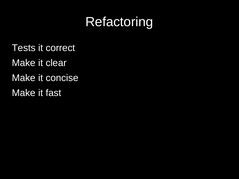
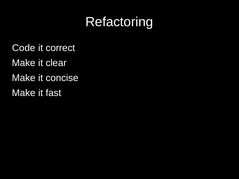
Tests: Tests -> Code
